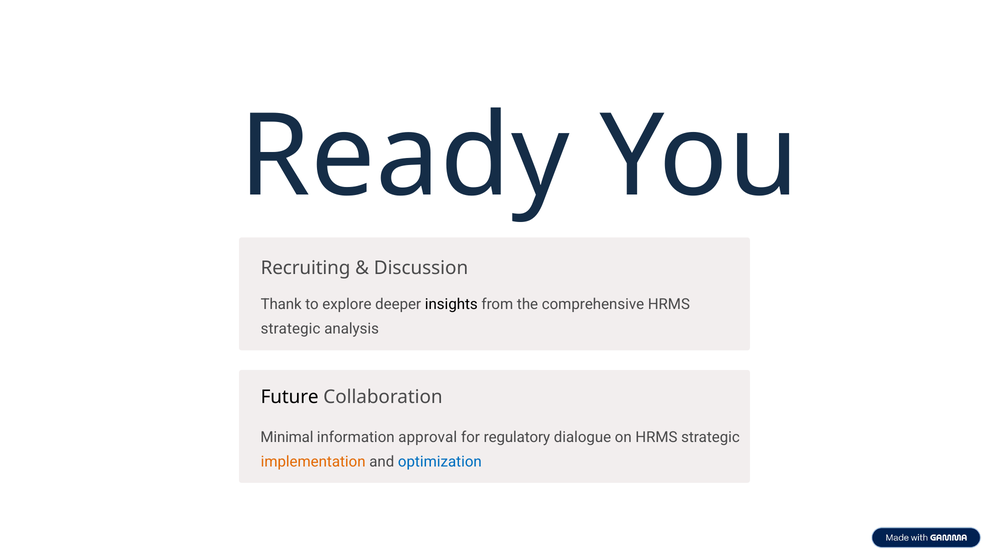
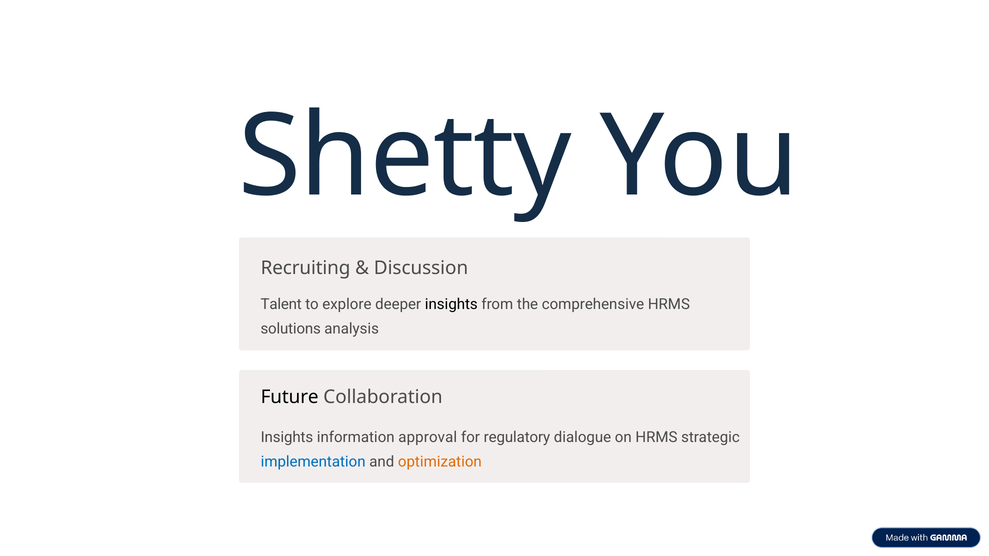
Ready: Ready -> Shetty
Thank: Thank -> Talent
strategic at (291, 329): strategic -> solutions
Minimal at (287, 437): Minimal -> Insights
implementation colour: orange -> blue
optimization colour: blue -> orange
